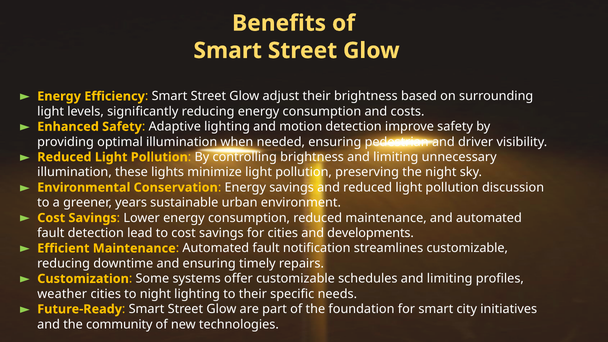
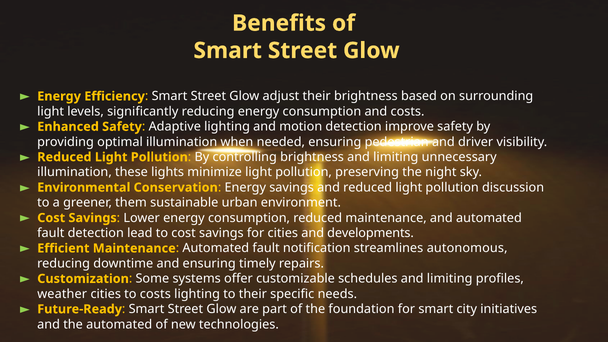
years: years -> them
streamlines customizable: customizable -> autonomous
to night: night -> costs
the community: community -> automated
